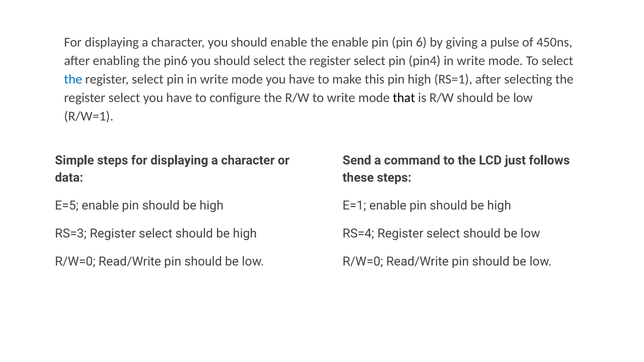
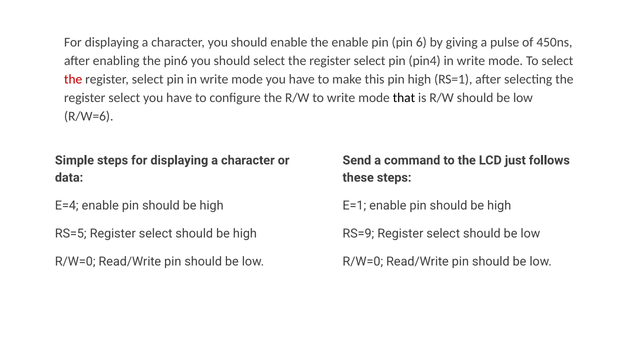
the at (73, 79) colour: blue -> red
R/W=1: R/W=1 -> R/W=6
E=5: E=5 -> E=4
RS=3: RS=3 -> RS=5
RS=4: RS=4 -> RS=9
